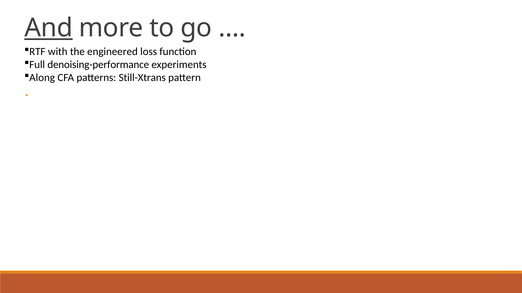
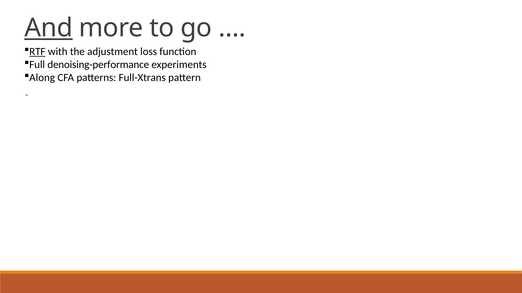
RTF underline: none -> present
engineered: engineered -> adjustment
Still-Xtrans: Still-Xtrans -> Full-Xtrans
